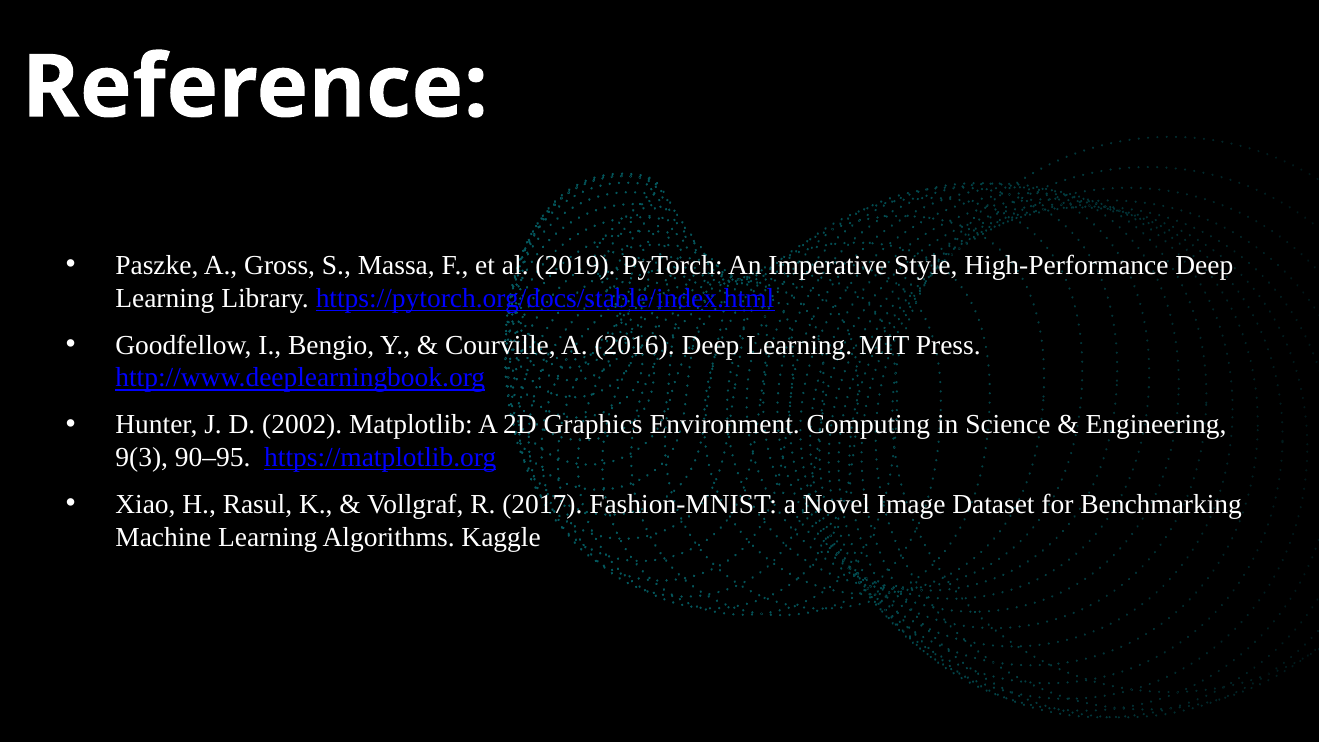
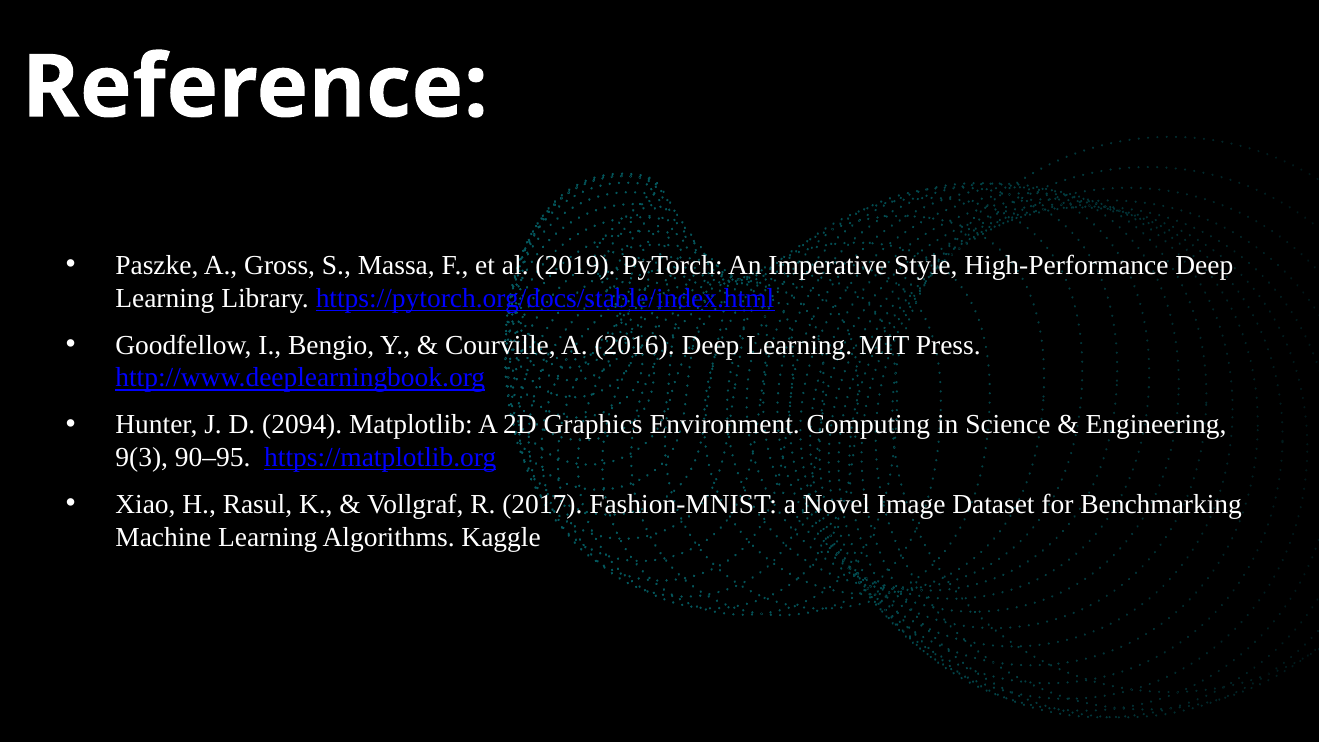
2002: 2002 -> 2094
